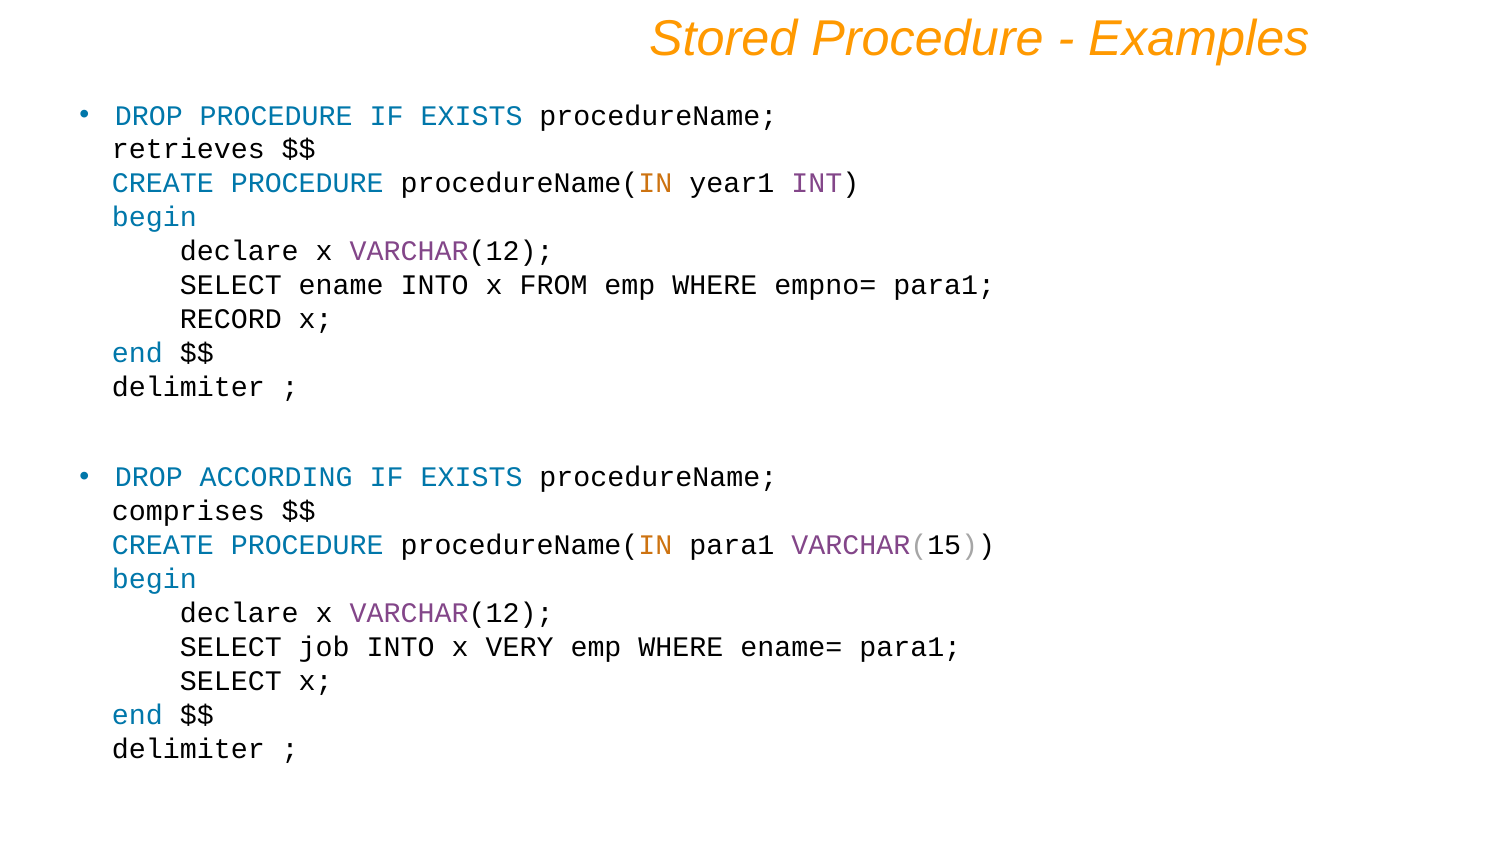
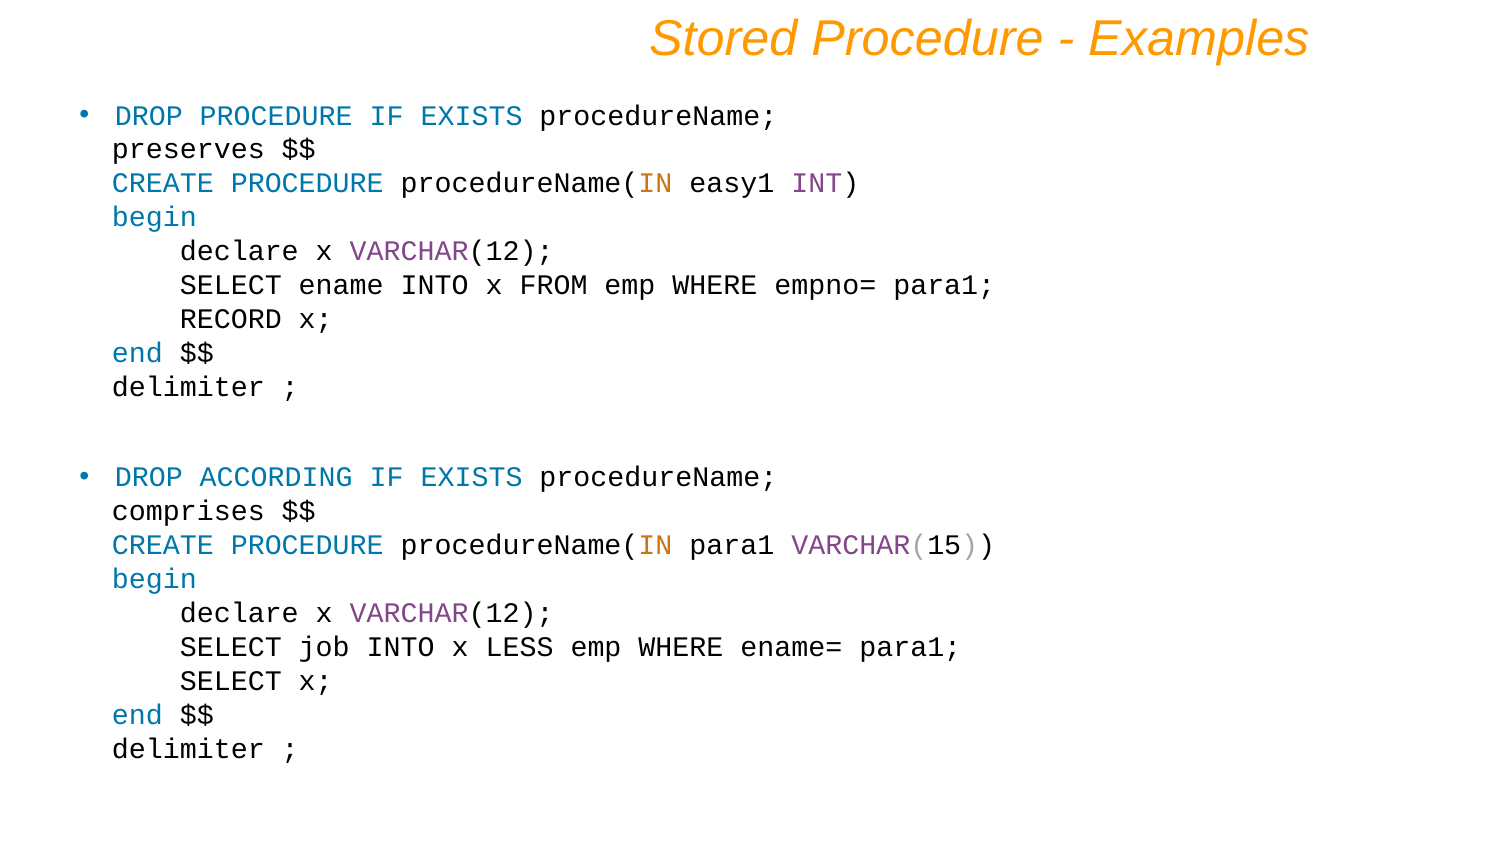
retrieves: retrieves -> preserves
year1: year1 -> easy1
VERY: VERY -> LESS
